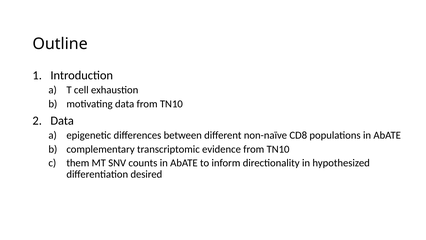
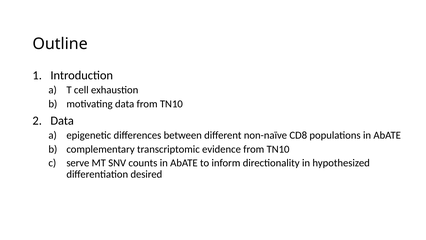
them: them -> serve
